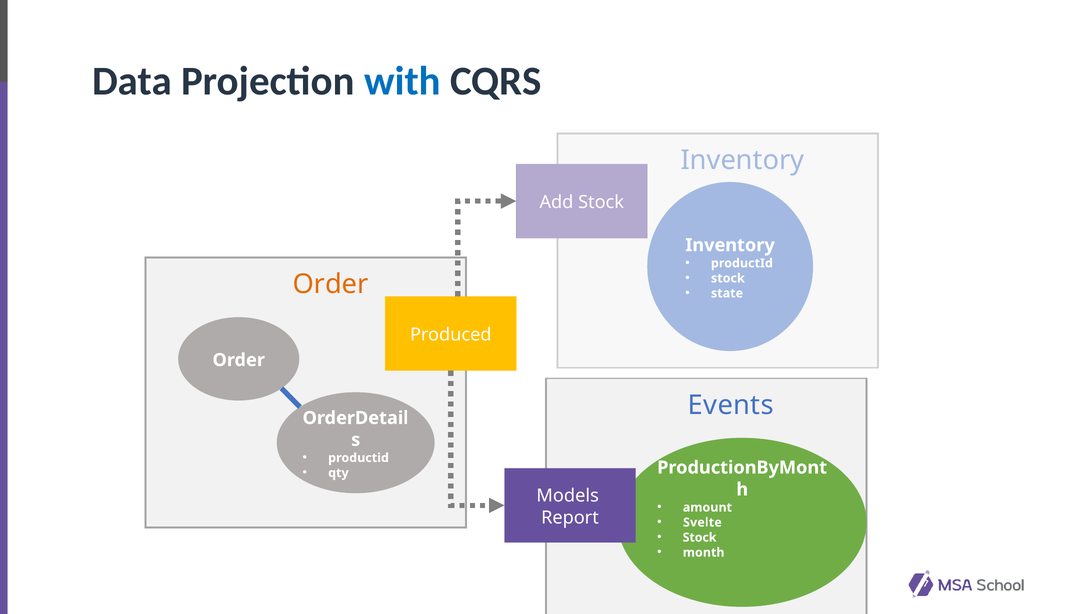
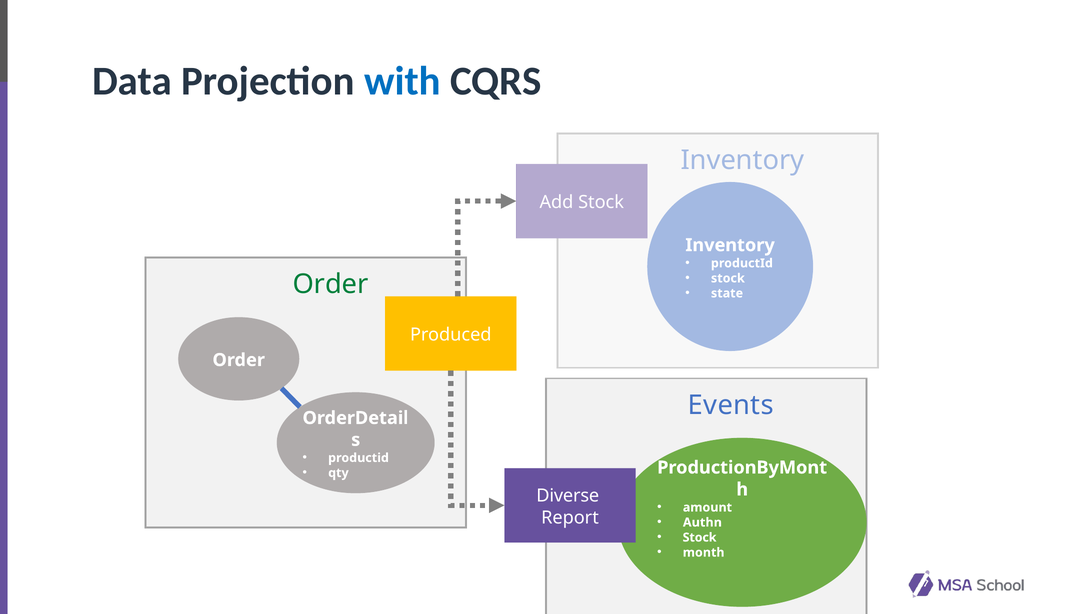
Order at (331, 285) colour: orange -> green
Models: Models -> Diverse
Svelte: Svelte -> Authn
